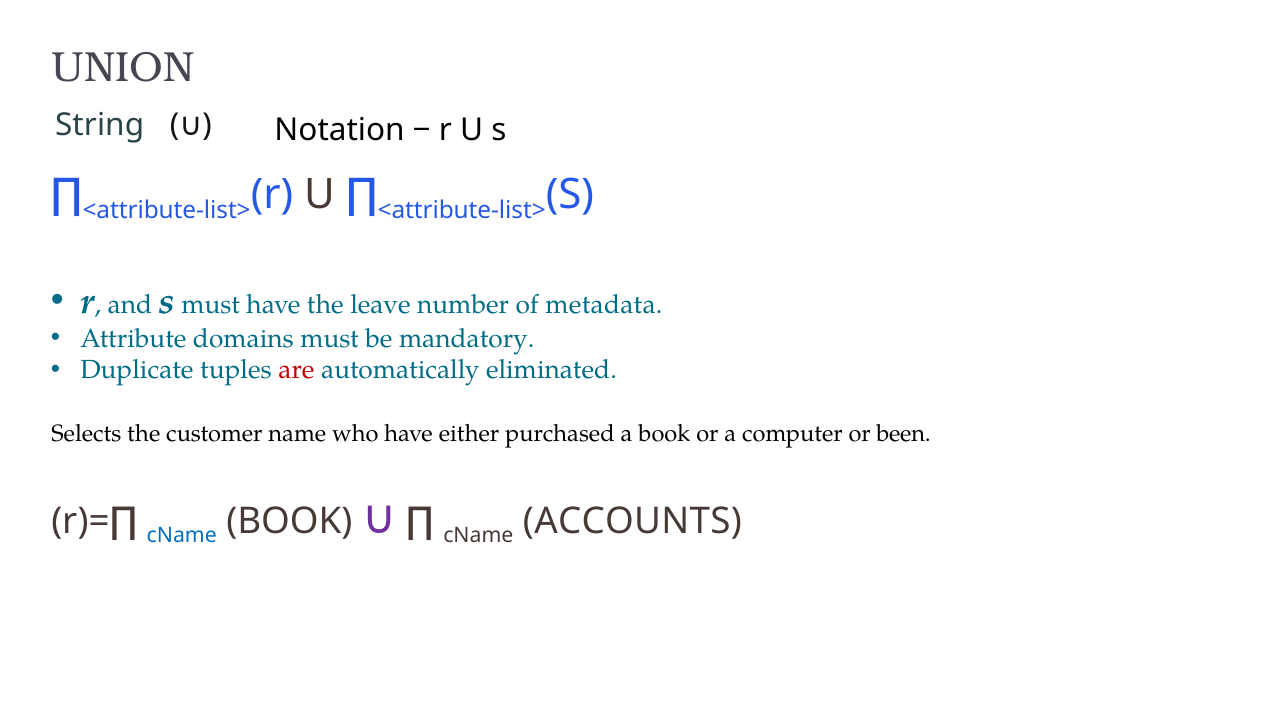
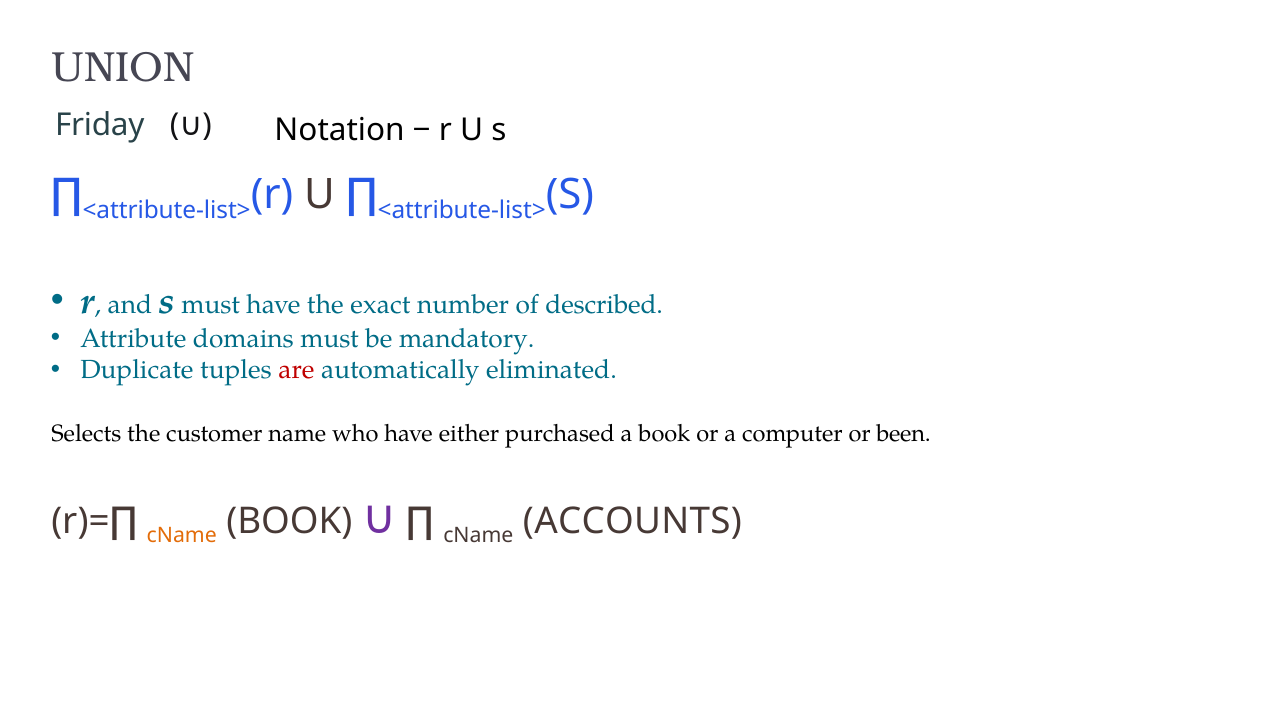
String: String -> Friday
leave: leave -> exact
metadata: metadata -> described
cName at (182, 536) colour: blue -> orange
